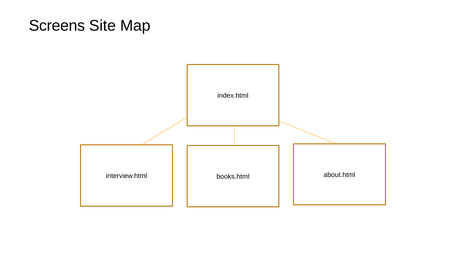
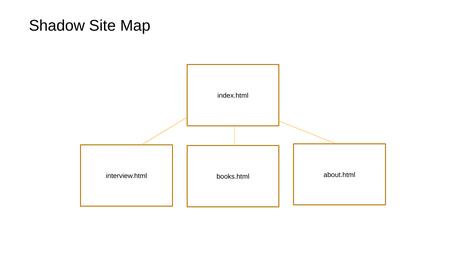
Screens: Screens -> Shadow
